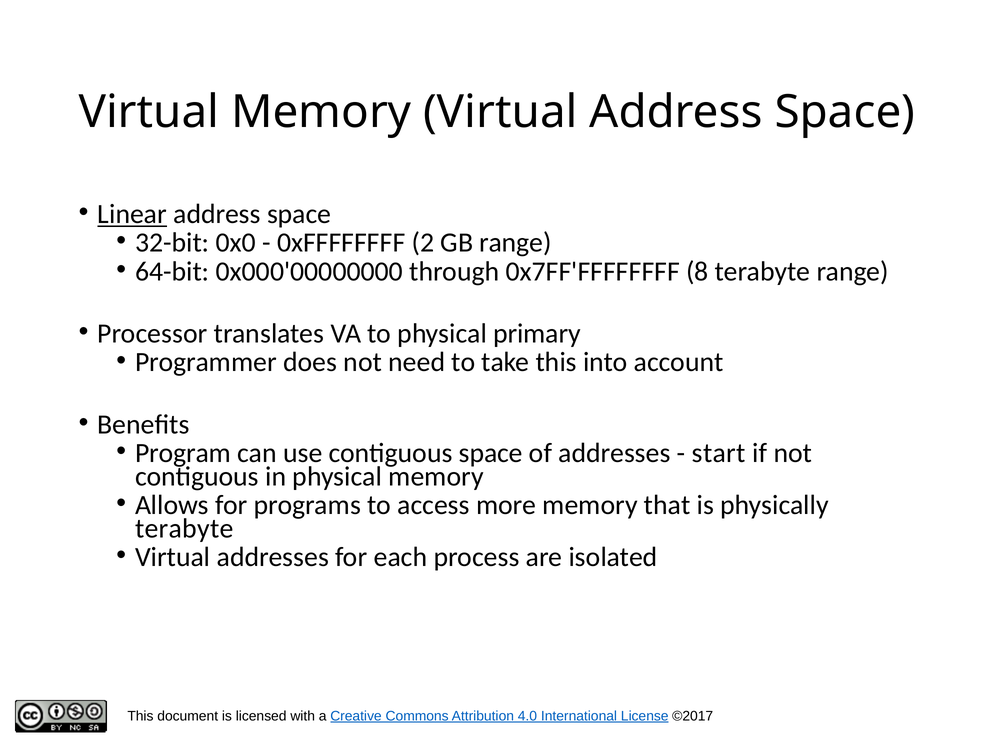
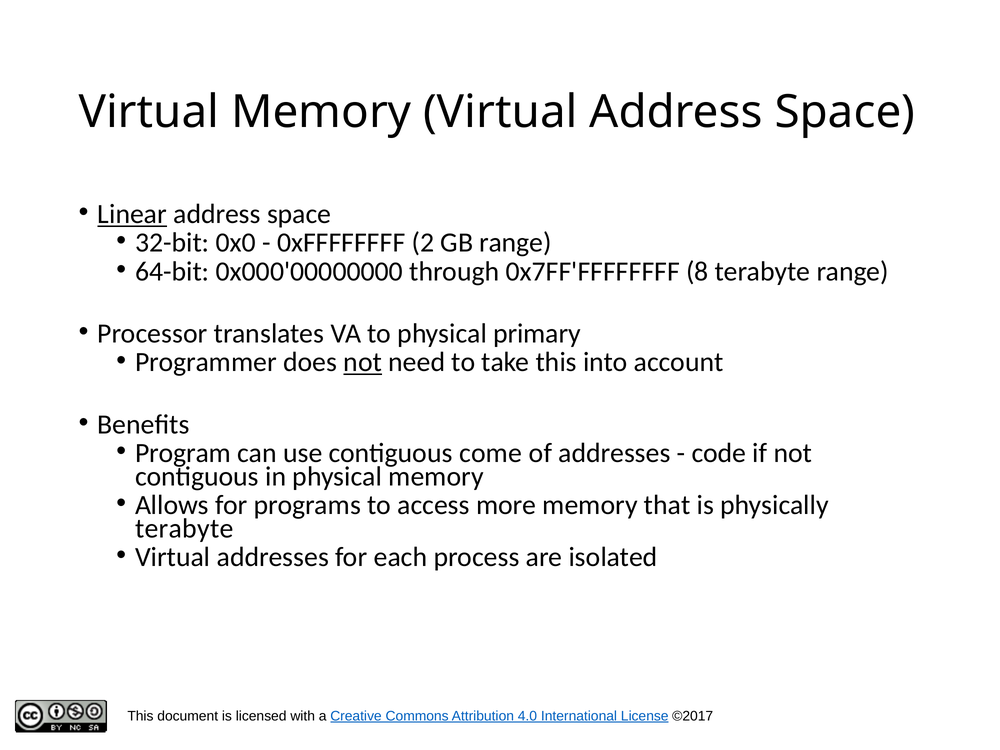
not at (363, 362) underline: none -> present
contiguous space: space -> come
start: start -> code
